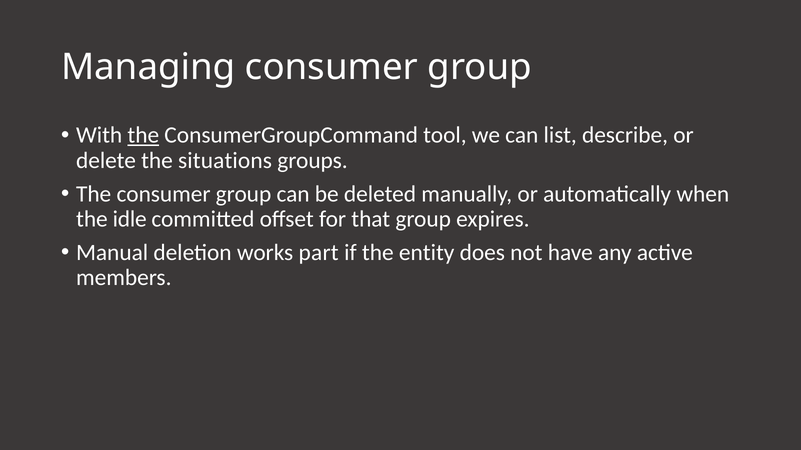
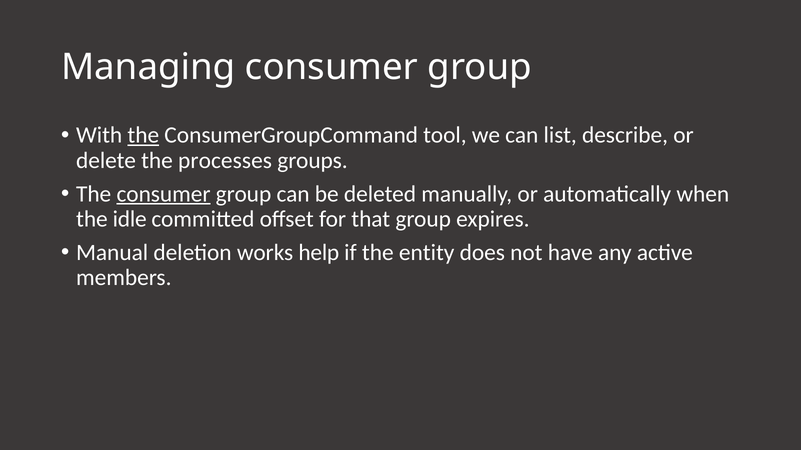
situations: situations -> processes
consumer at (164, 194) underline: none -> present
part: part -> help
